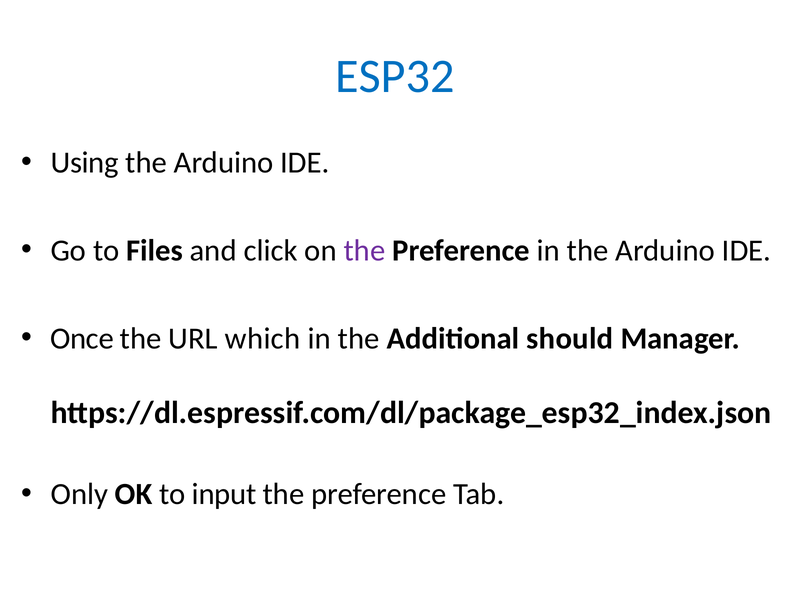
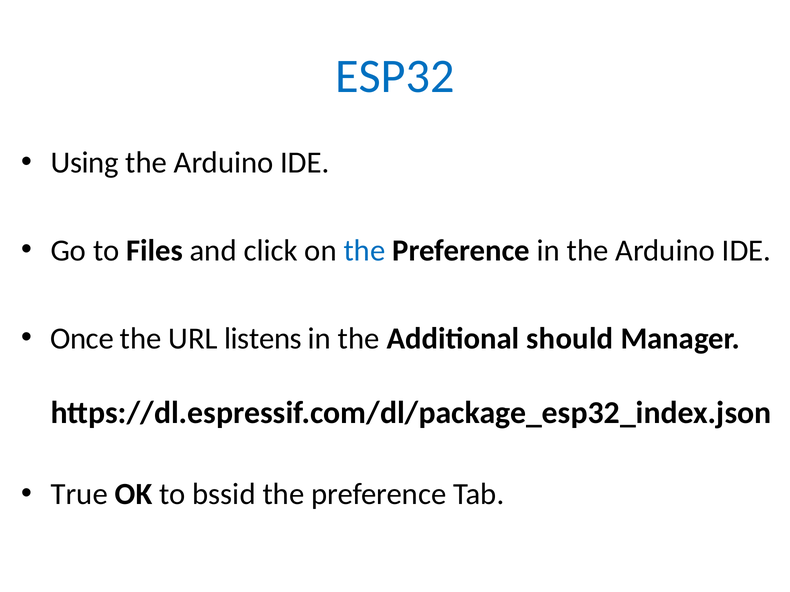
the at (364, 251) colour: purple -> blue
which: which -> listens
Only: Only -> True
input: input -> bssid
